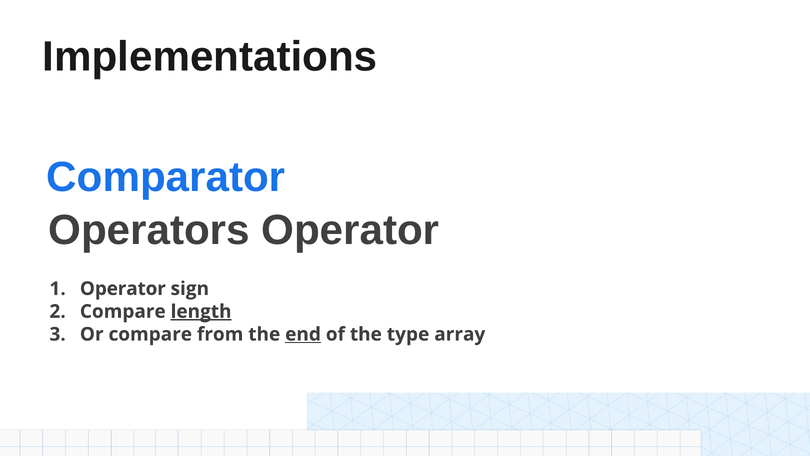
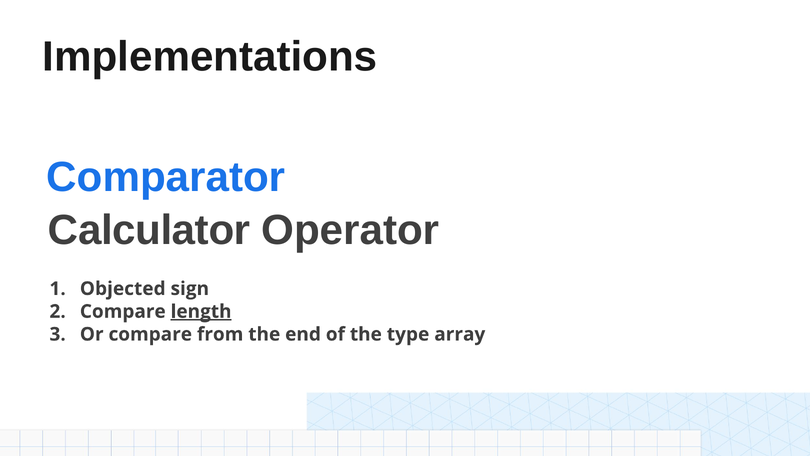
Operators: Operators -> Calculator
Operator at (123, 288): Operator -> Objected
end underline: present -> none
